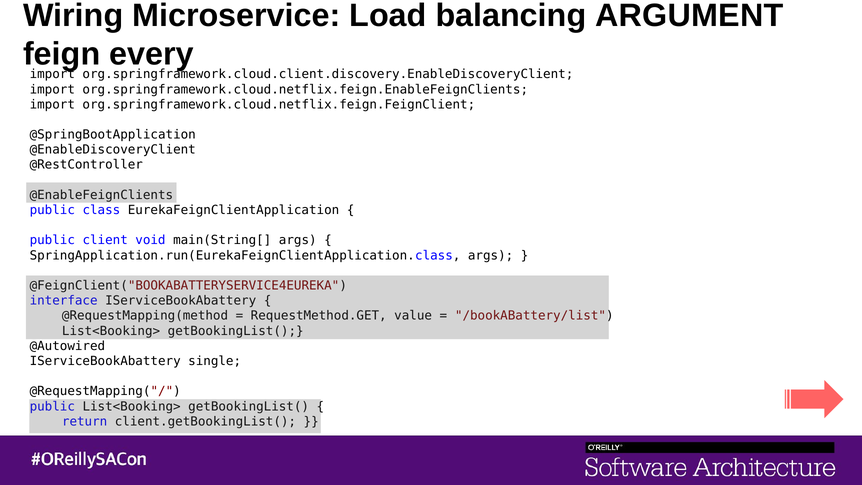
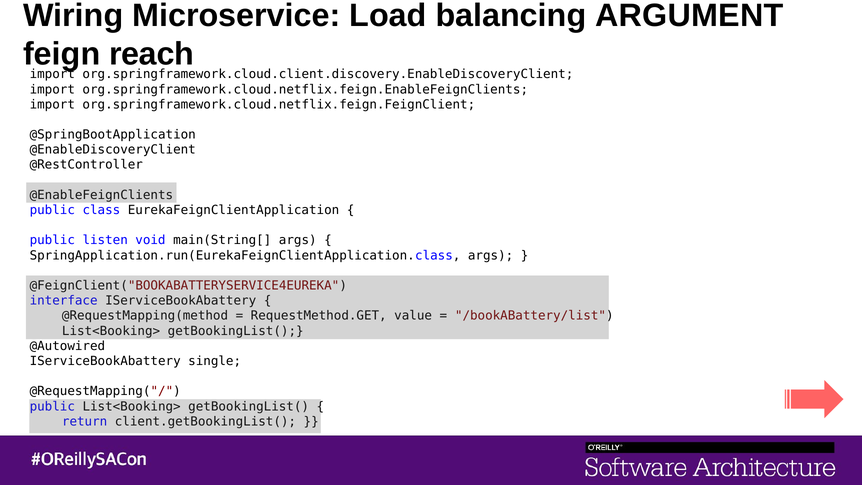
every: every -> reach
client: client -> listen
